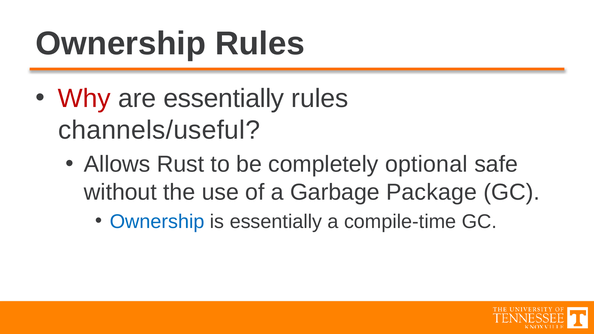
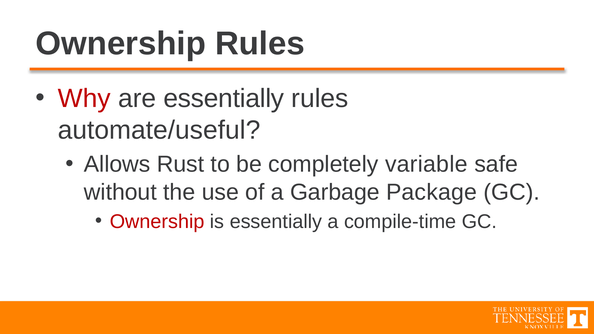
channels/useful: channels/useful -> automate/useful
optional: optional -> variable
Ownership at (157, 222) colour: blue -> red
